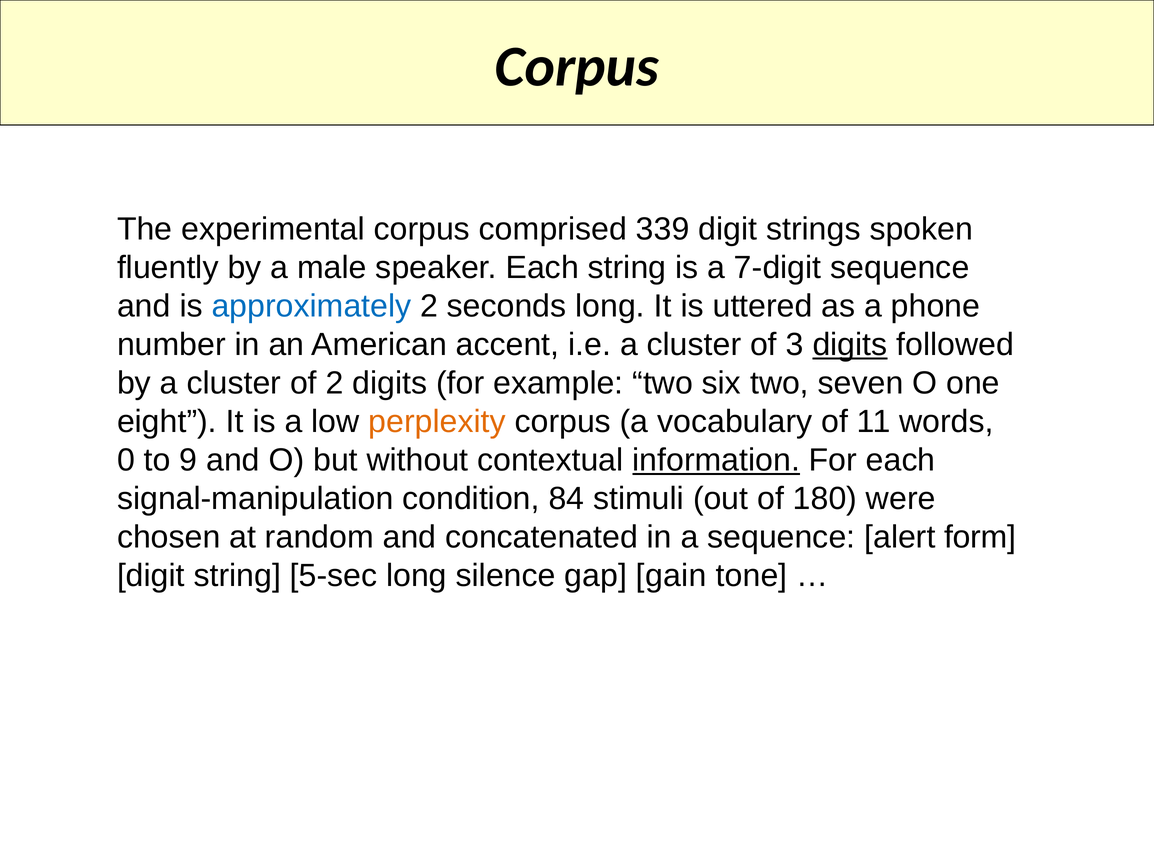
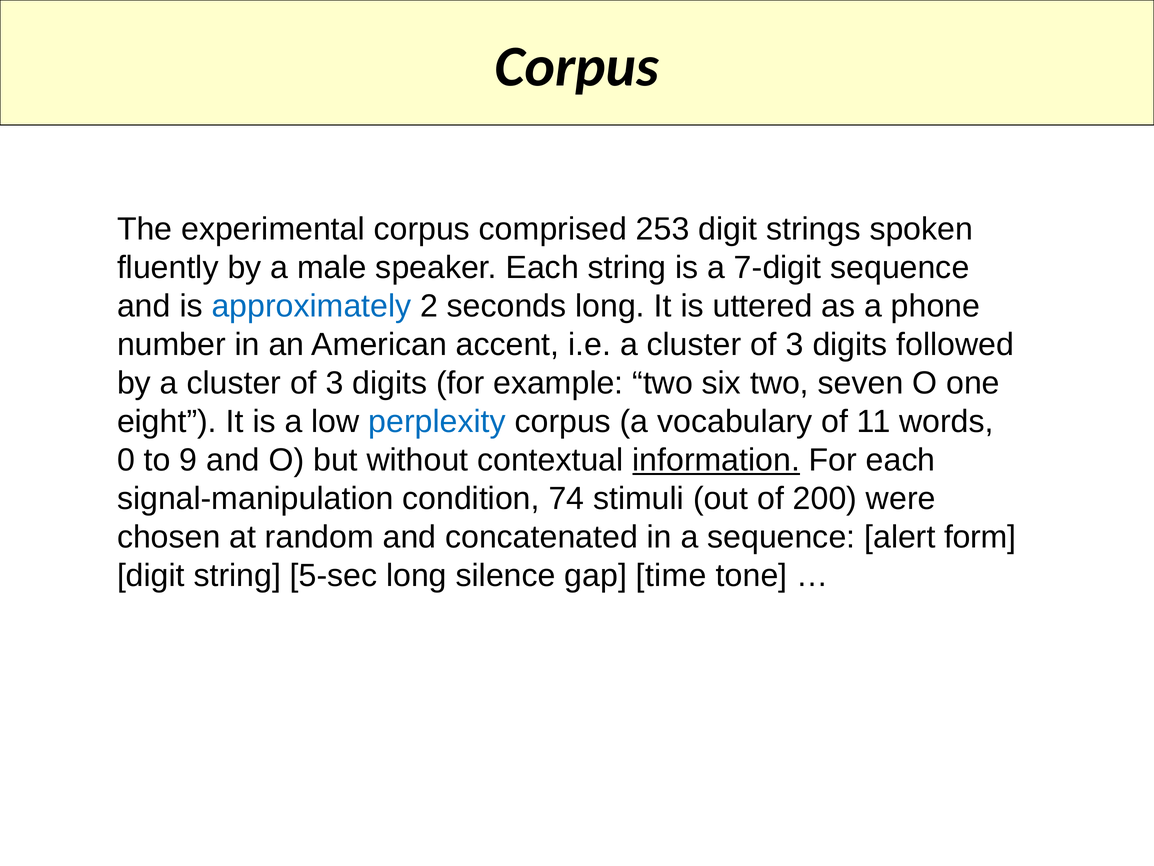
339: 339 -> 253
digits at (850, 345) underline: present -> none
2 at (334, 383): 2 -> 3
perplexity colour: orange -> blue
84: 84 -> 74
180: 180 -> 200
gain: gain -> time
